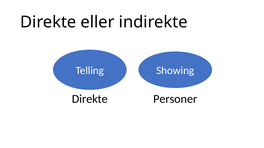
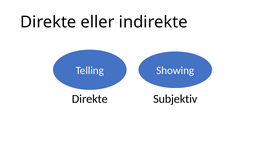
Personer: Personer -> Subjektiv
